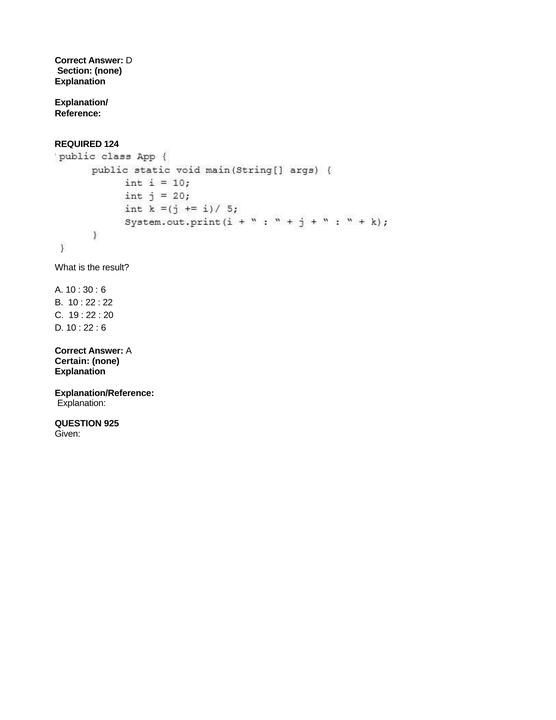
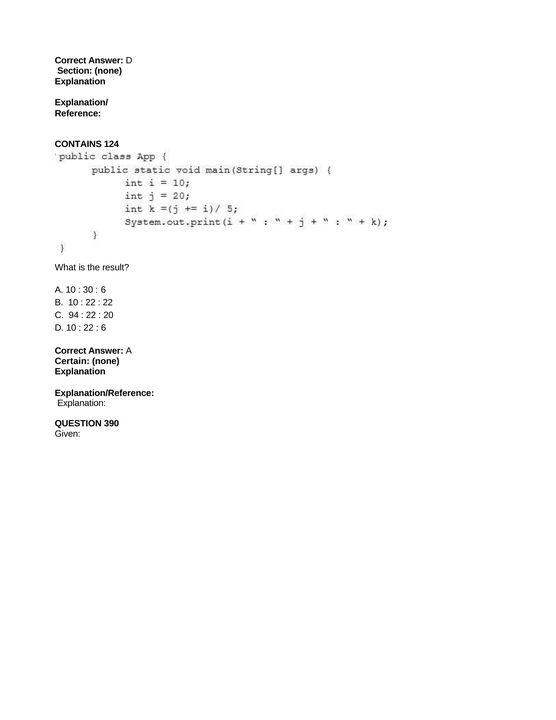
REQUIRED: REQUIRED -> CONTAINS
19: 19 -> 94
925: 925 -> 390
